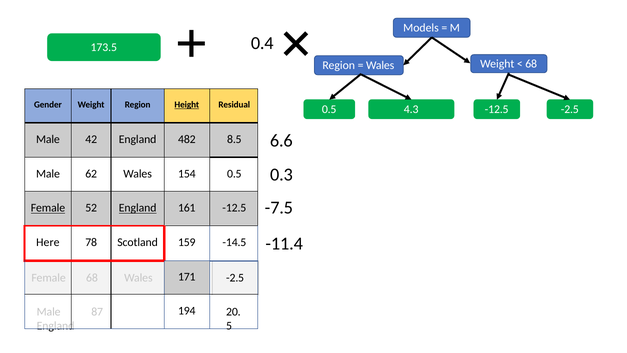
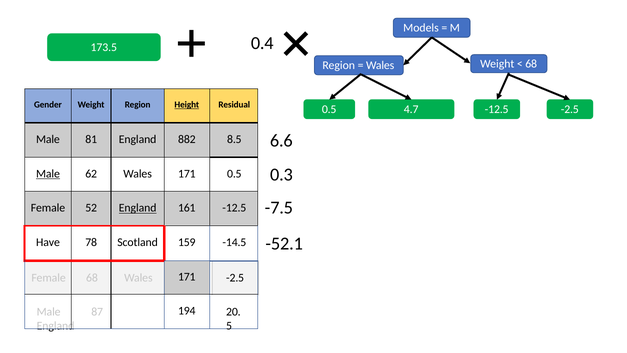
4.3: 4.3 -> 4.7
42: 42 -> 81
482: 482 -> 882
Male at (48, 174) underline: none -> present
Wales 154: 154 -> 171
Female at (48, 208) underline: present -> none
-11.4: -11.4 -> -52.1
Here: Here -> Have
